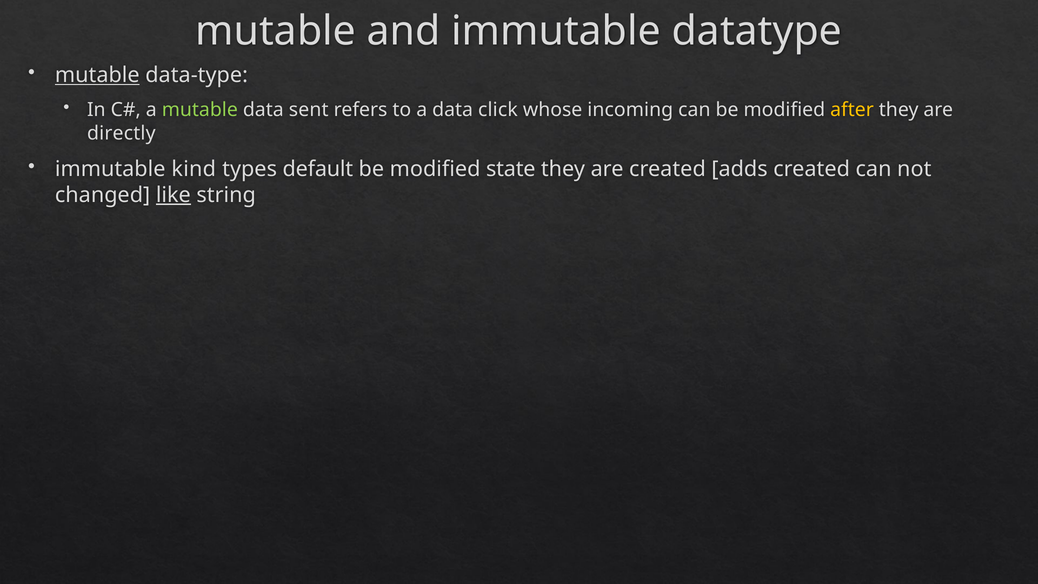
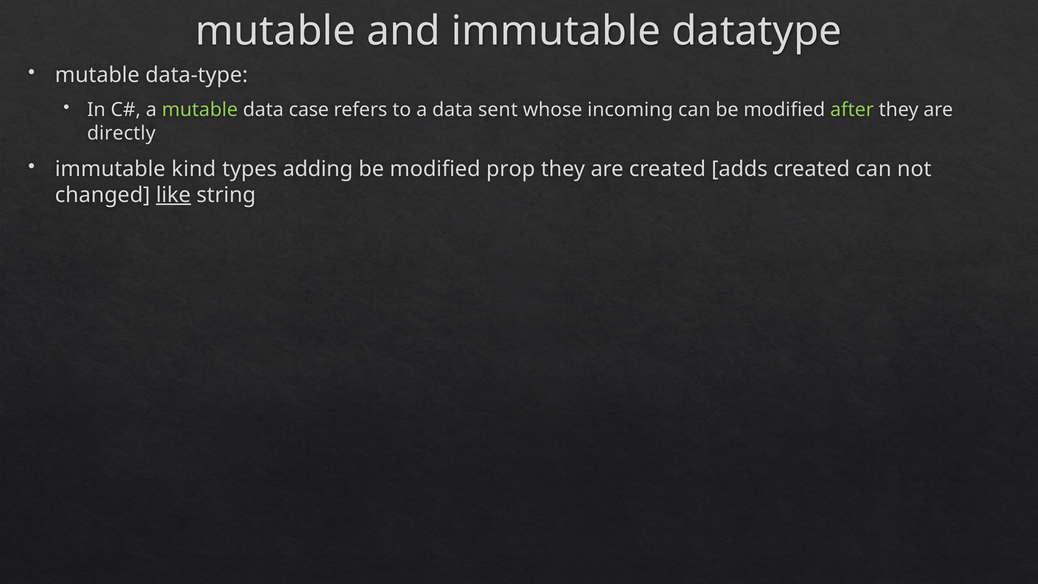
mutable at (97, 75) underline: present -> none
sent: sent -> case
click: click -> sent
after colour: yellow -> light green
default: default -> adding
state: state -> prop
